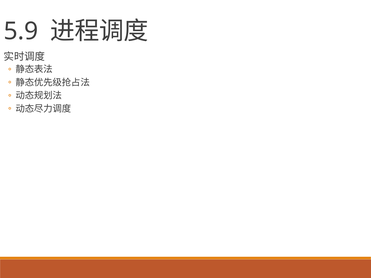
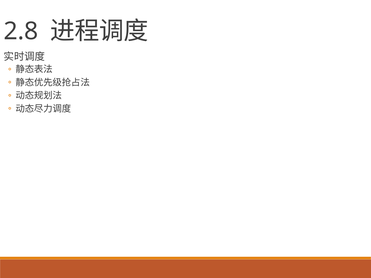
5.9: 5.9 -> 2.8
